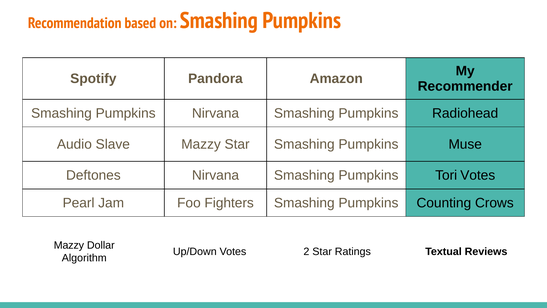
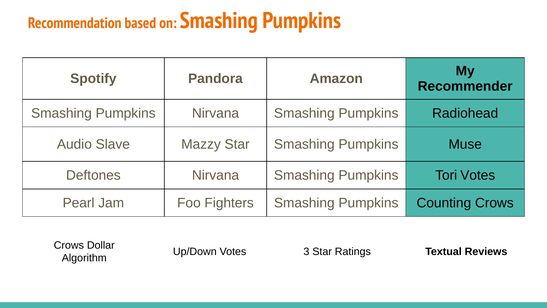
Mazzy at (69, 245): Mazzy -> Crows
2: 2 -> 3
